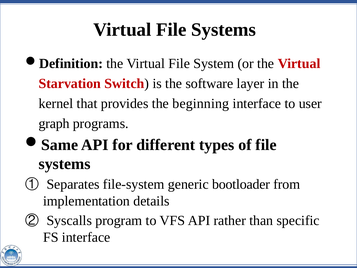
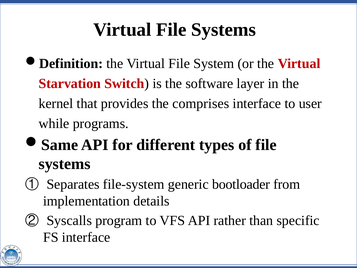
beginning: beginning -> comprises
graph: graph -> while
